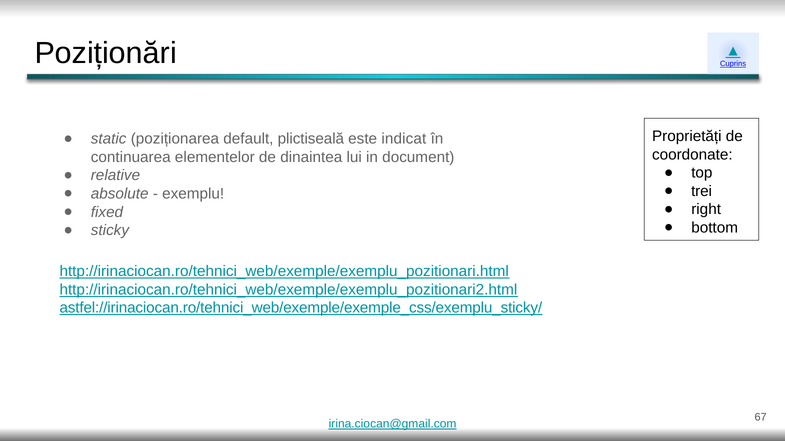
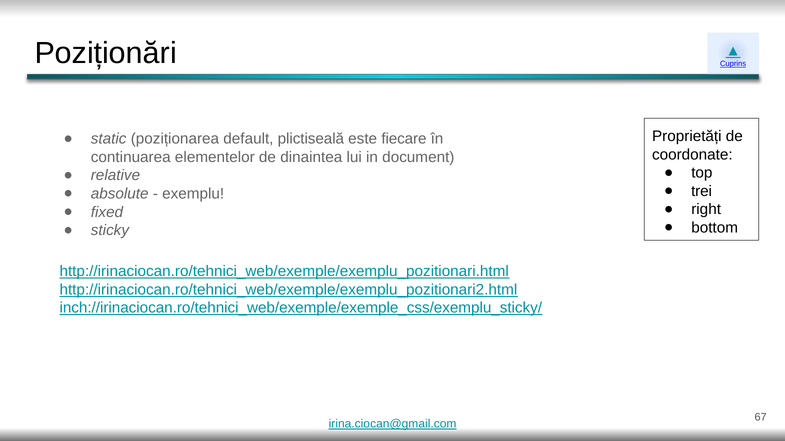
indicat: indicat -> fiecare
astfel://irinaciocan.ro/tehnici_web/exemple/exemple_css/exemplu_sticky/: astfel://irinaciocan.ro/tehnici_web/exemple/exemple_css/exemplu_sticky/ -> inch://irinaciocan.ro/tehnici_web/exemple/exemple_css/exemplu_sticky/
